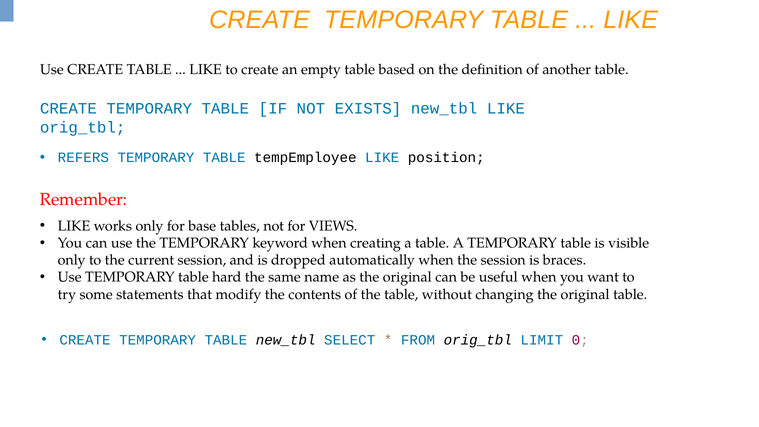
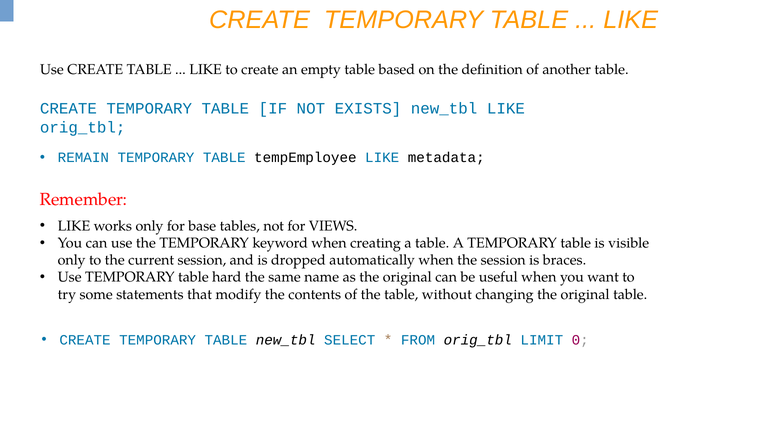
REFERS: REFERS -> REMAIN
position: position -> metadata
